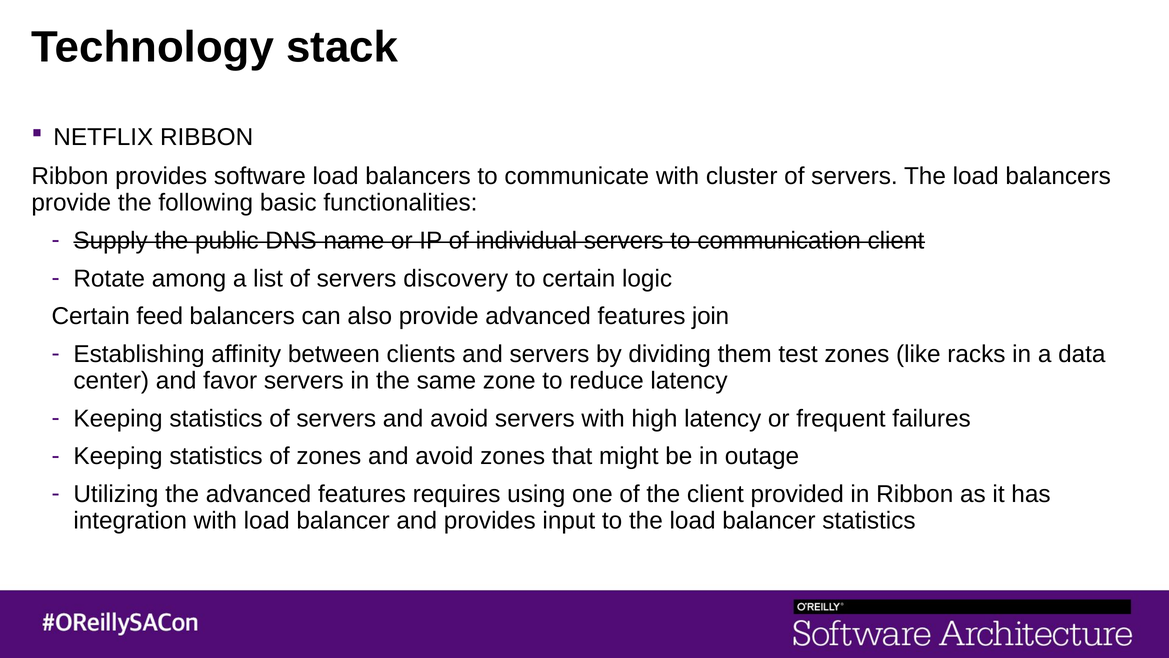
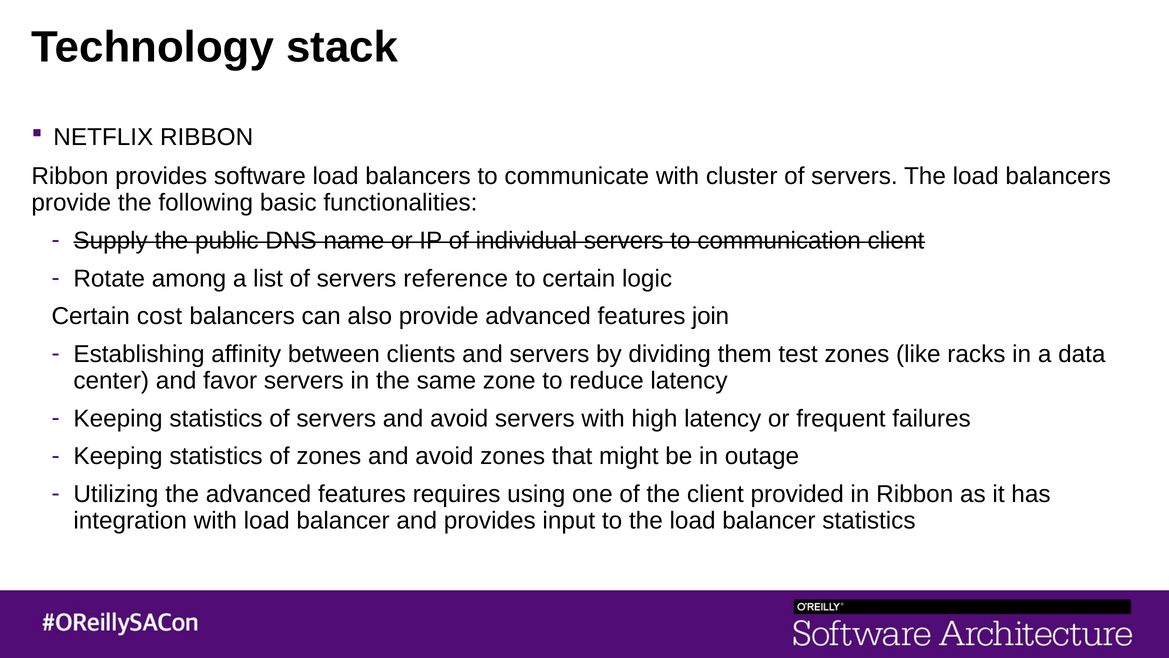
discovery: discovery -> reference
feed: feed -> cost
